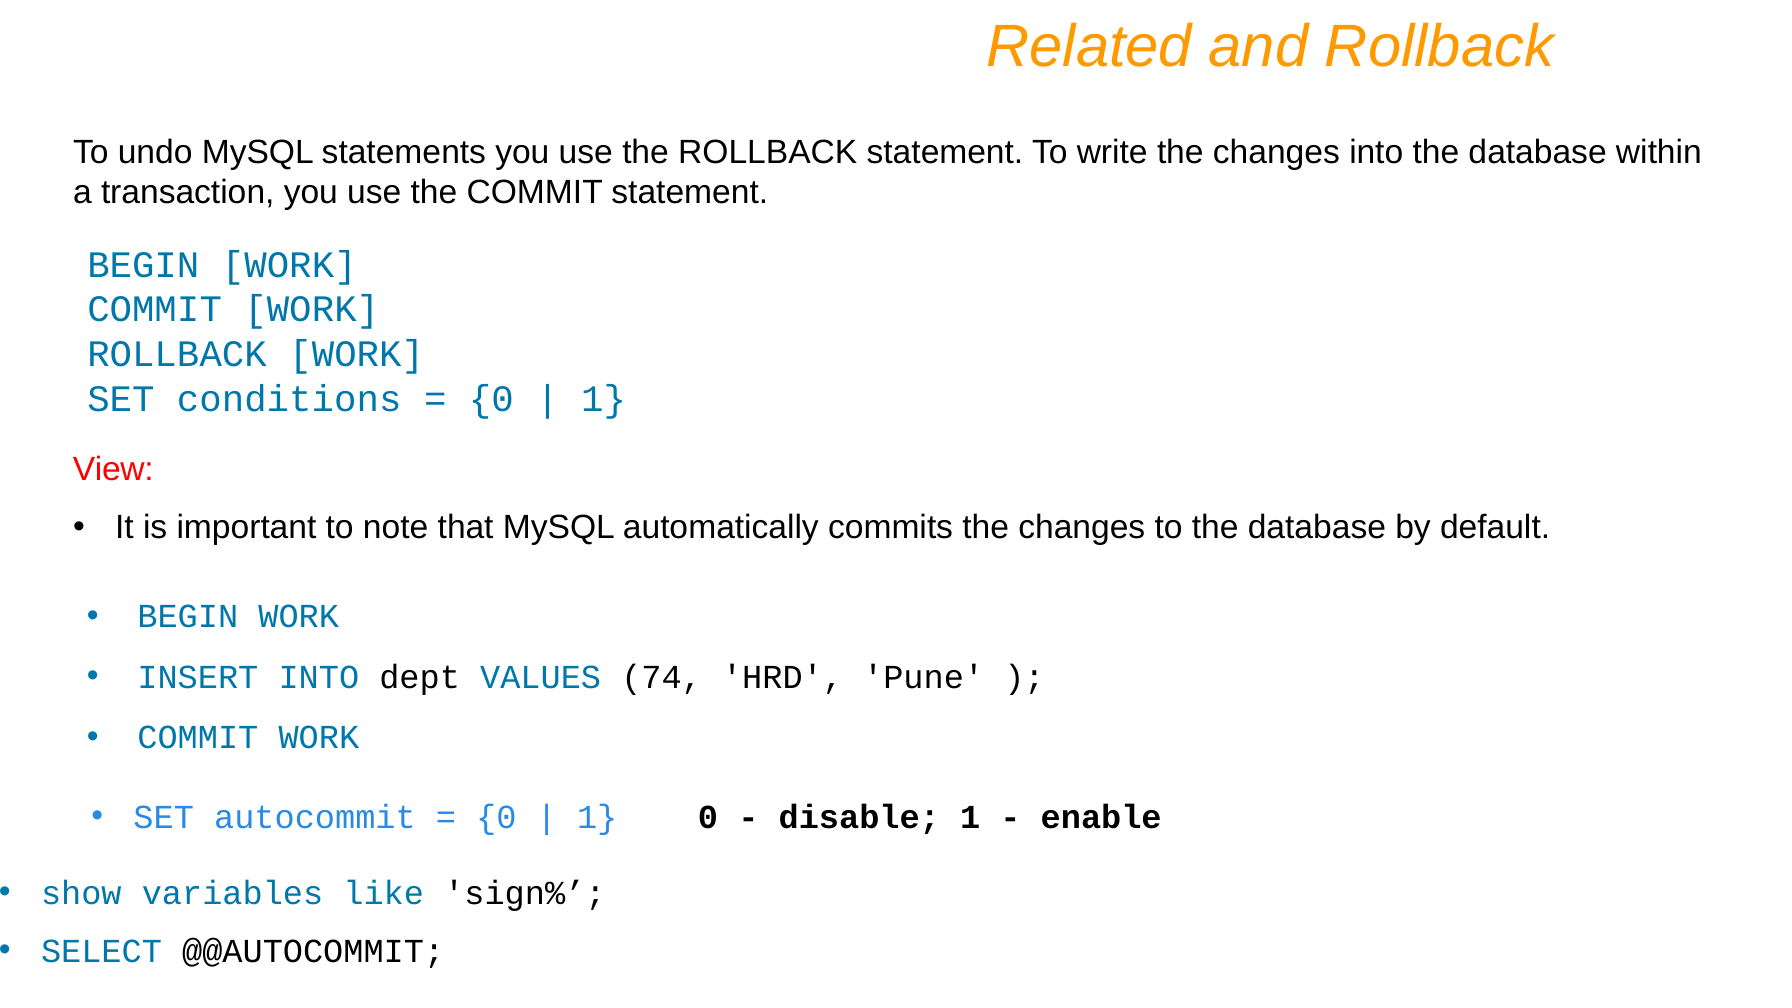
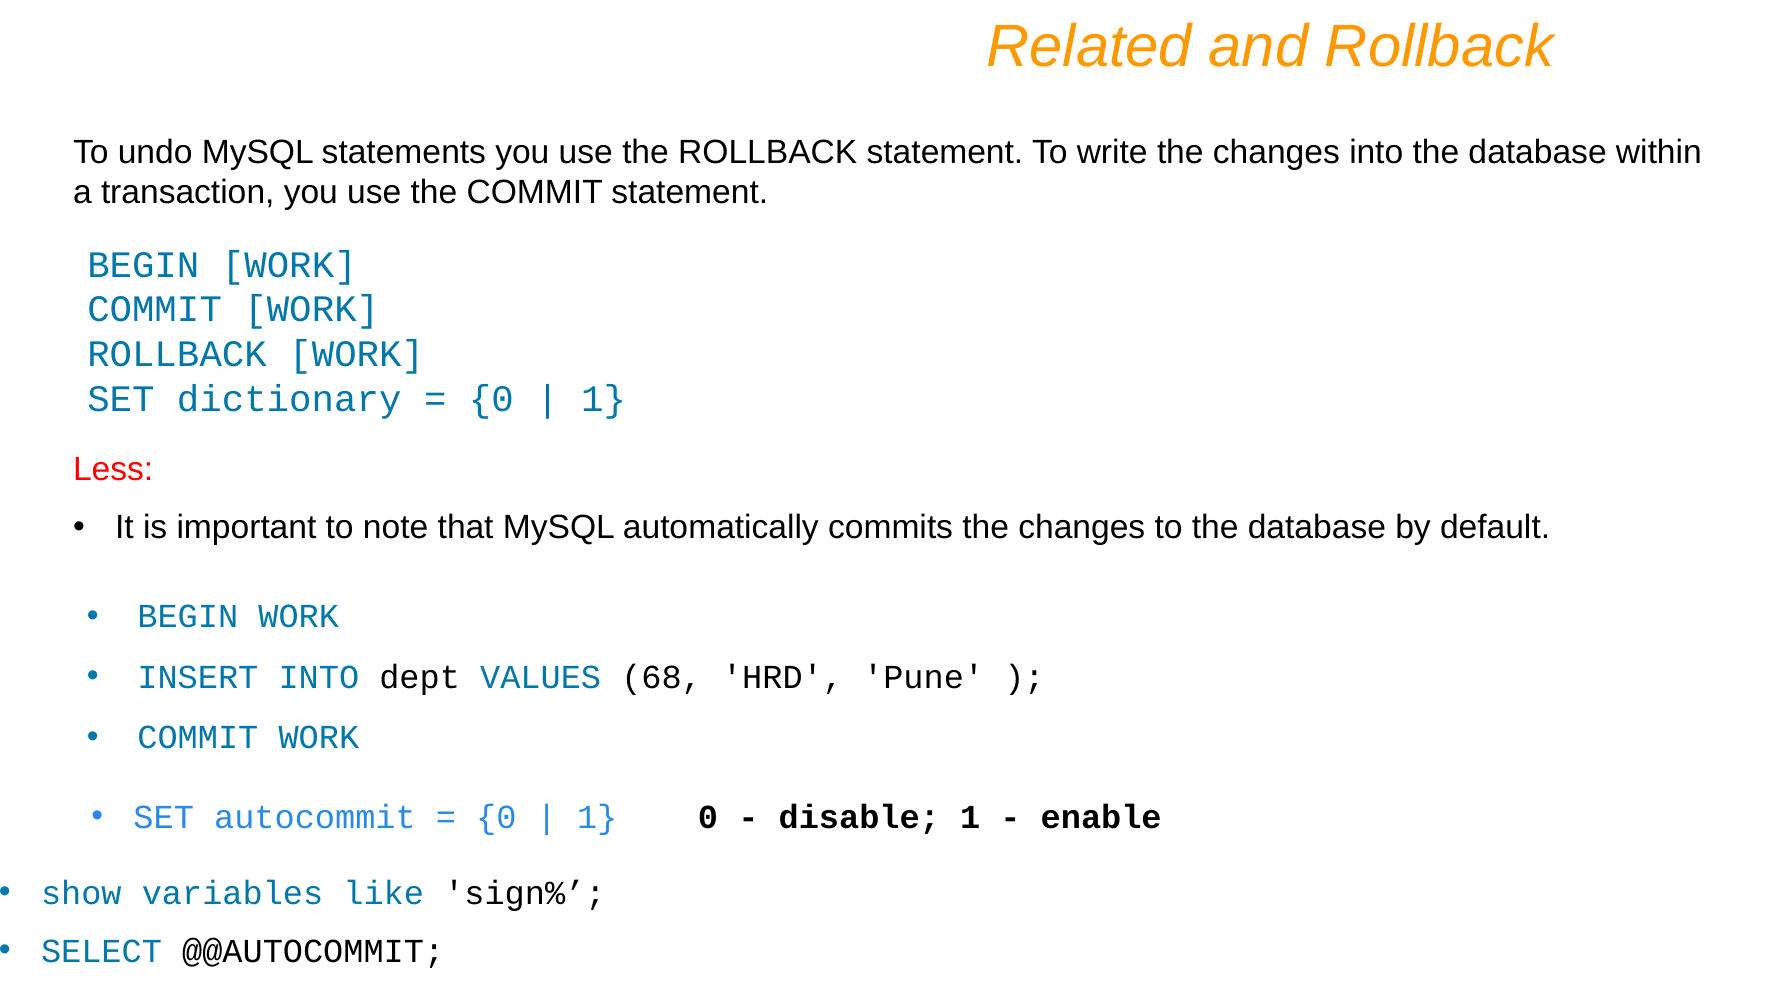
conditions: conditions -> dictionary
View: View -> Less
74: 74 -> 68
